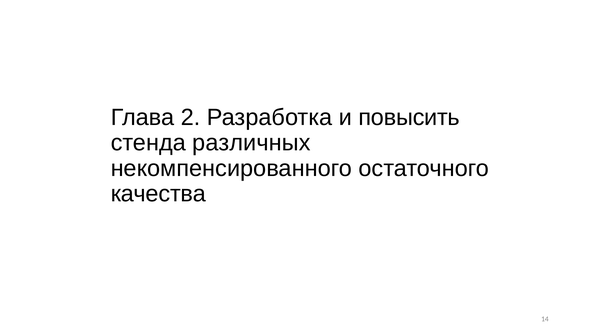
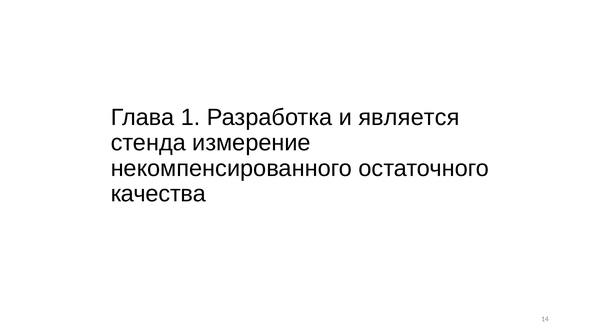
2: 2 -> 1
повысить: повысить -> является
различных: различных -> измерение
